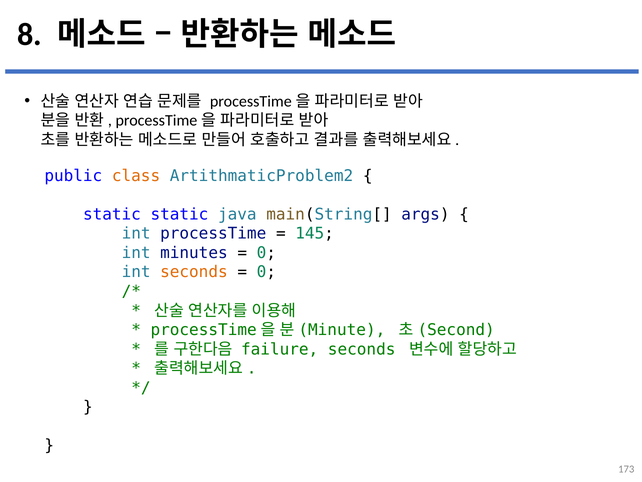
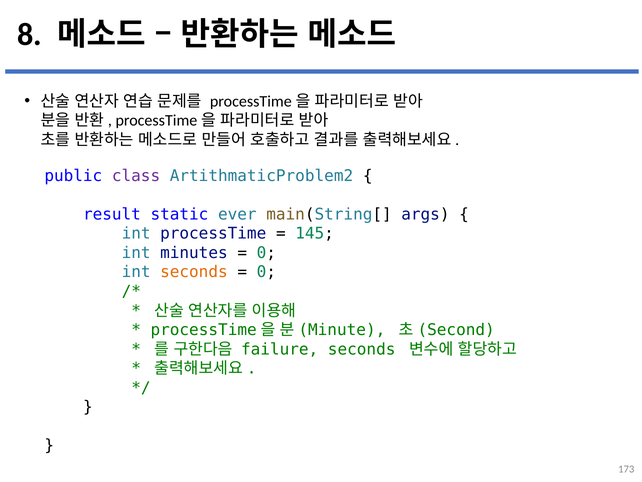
class colour: orange -> purple
static at (112, 214): static -> result
java: java -> ever
